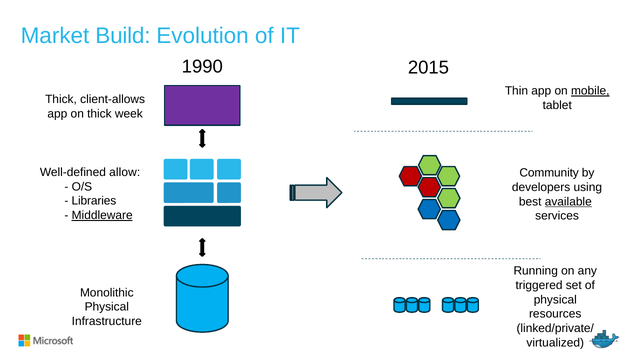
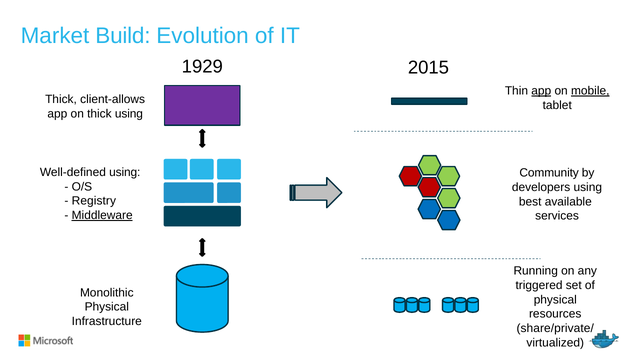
1990: 1990 -> 1929
app at (541, 91) underline: none -> present
thick week: week -> using
Well-defined allow: allow -> using
Libraries: Libraries -> Registry
available underline: present -> none
linked/private/: linked/private/ -> share/private/
